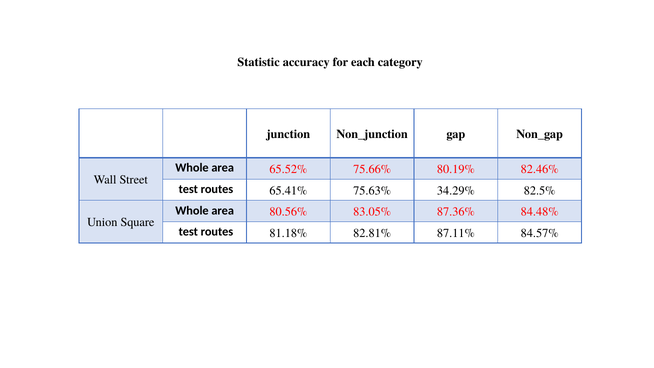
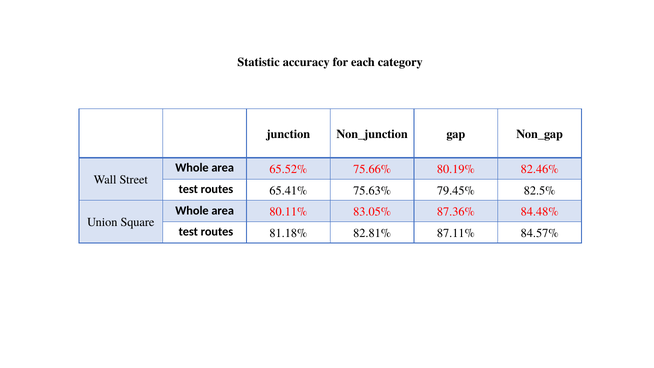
34.29%: 34.29% -> 79.45%
80.56%: 80.56% -> 80.11%
